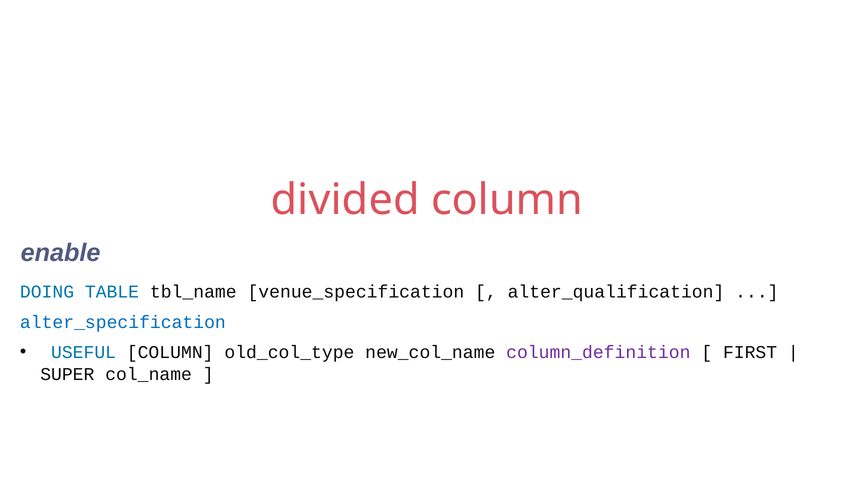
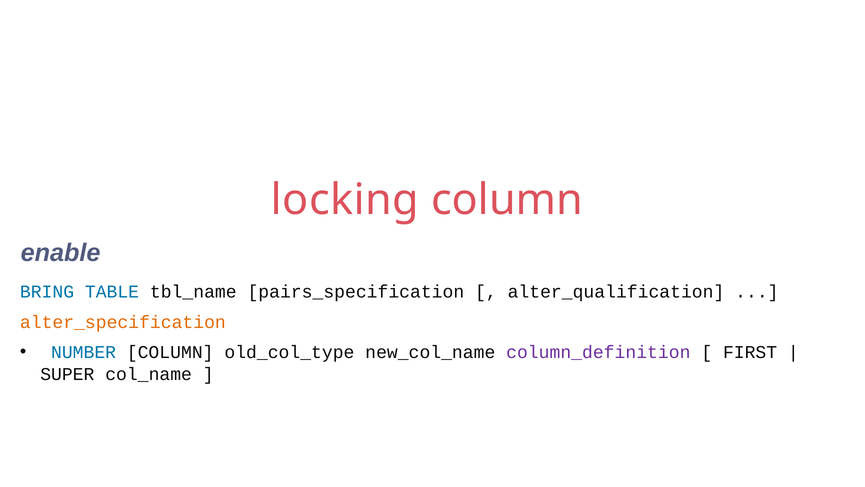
divided: divided -> locking
DOING: DOING -> BRING
venue_specification: venue_specification -> pairs_specification
alter_specification colour: blue -> orange
USEFUL: USEFUL -> NUMBER
